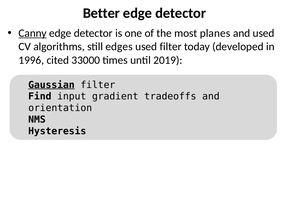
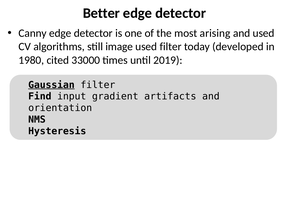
Canny underline: present -> none
planes: planes -> arising
edges: edges -> image
1996: 1996 -> 1980
tradeoffs: tradeoffs -> artifacts
